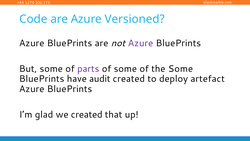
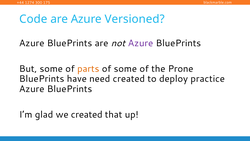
parts colour: purple -> orange
the Some: Some -> Prone
audit: audit -> need
artefact: artefact -> practice
